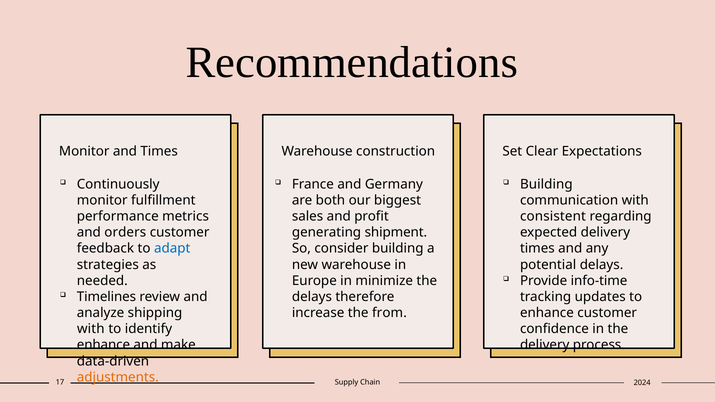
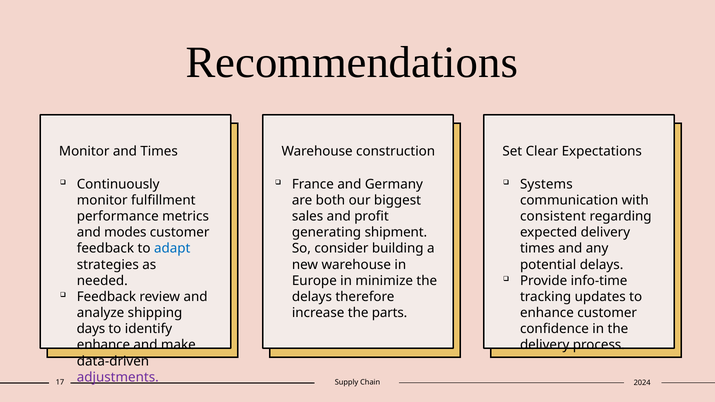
Building at (546, 184): Building -> Systems
orders: orders -> modes
Timelines at (106, 297): Timelines -> Feedback
from: from -> parts
with at (91, 329): with -> days
adjustments colour: orange -> purple
